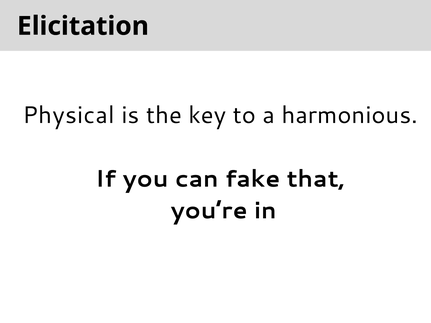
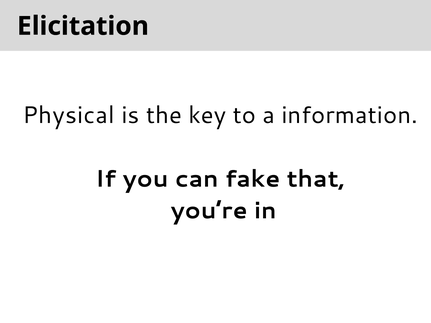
harmonious: harmonious -> information
